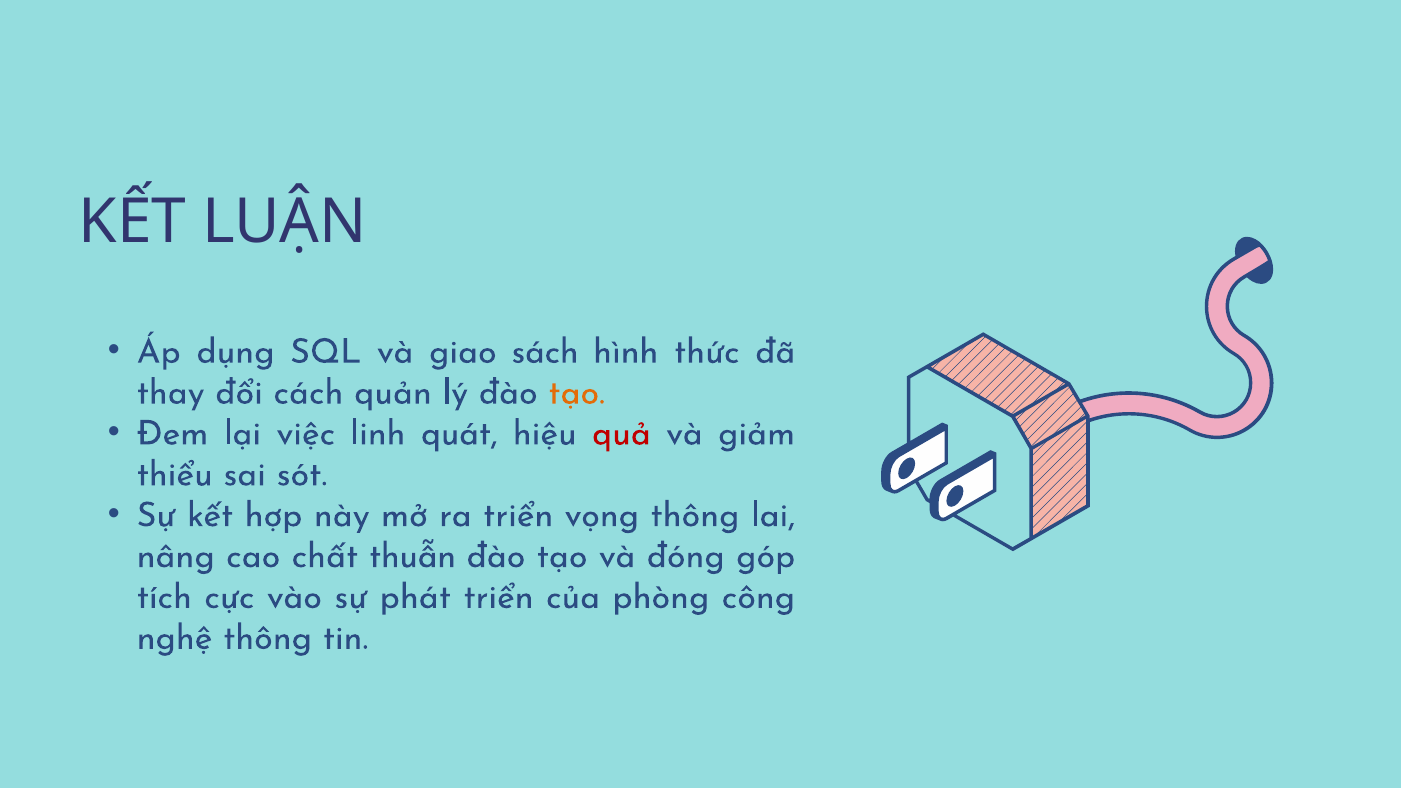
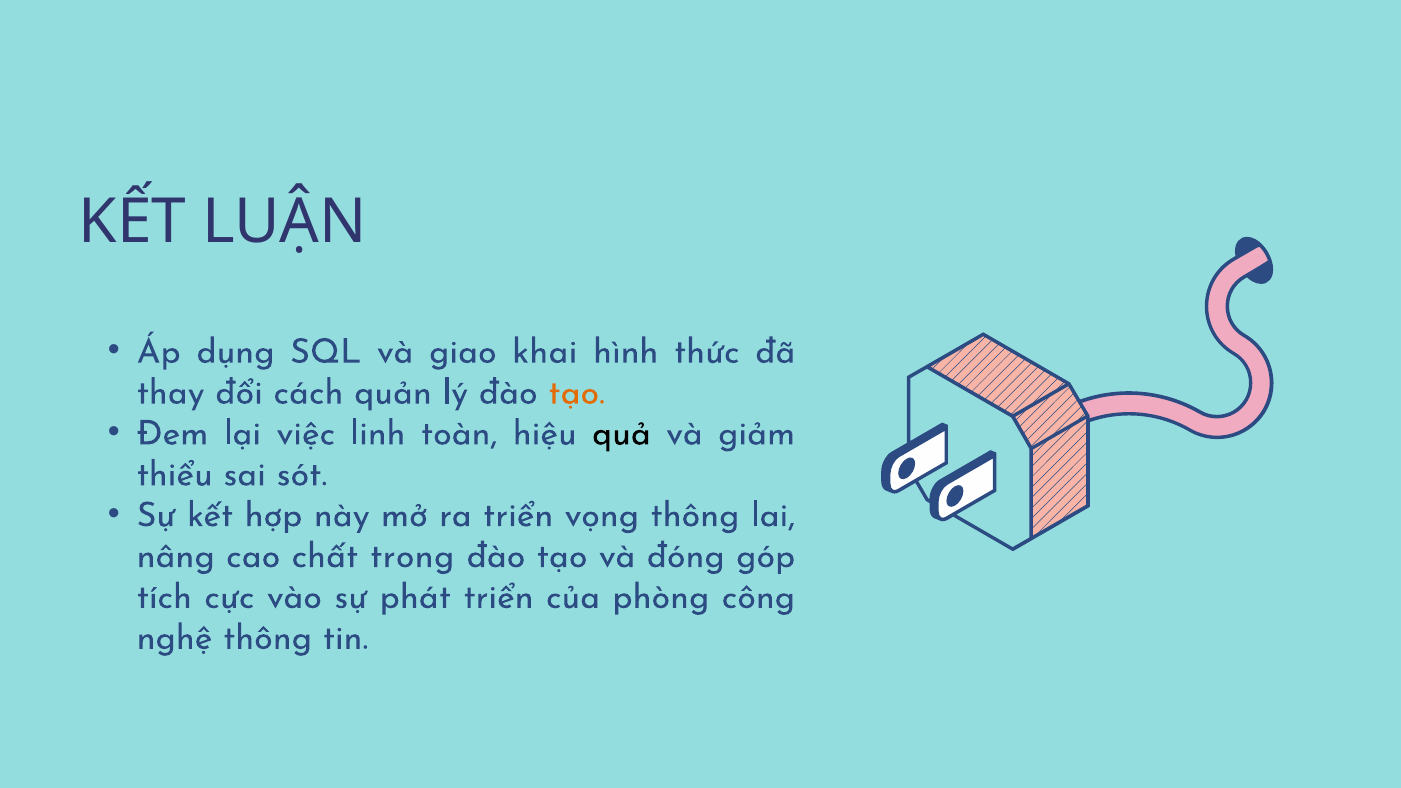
sách: sách -> khai
quát: quát -> toàn
quả colour: red -> black
thuẫn: thuẫn -> trong
